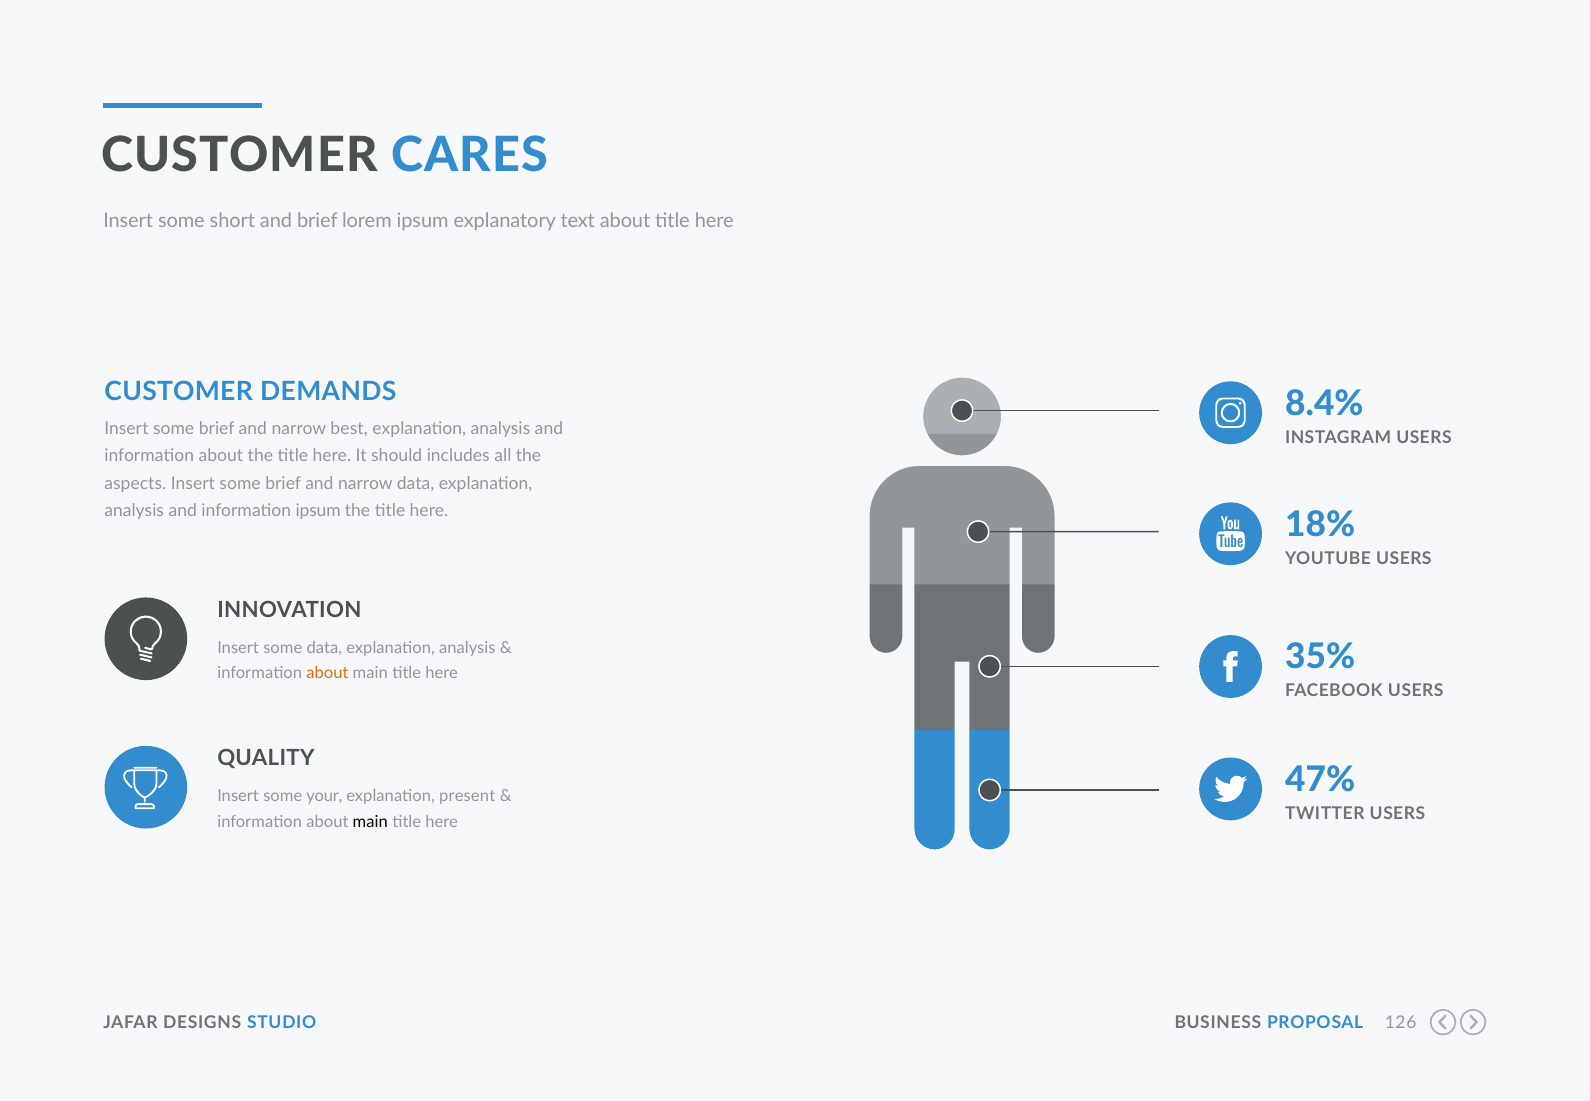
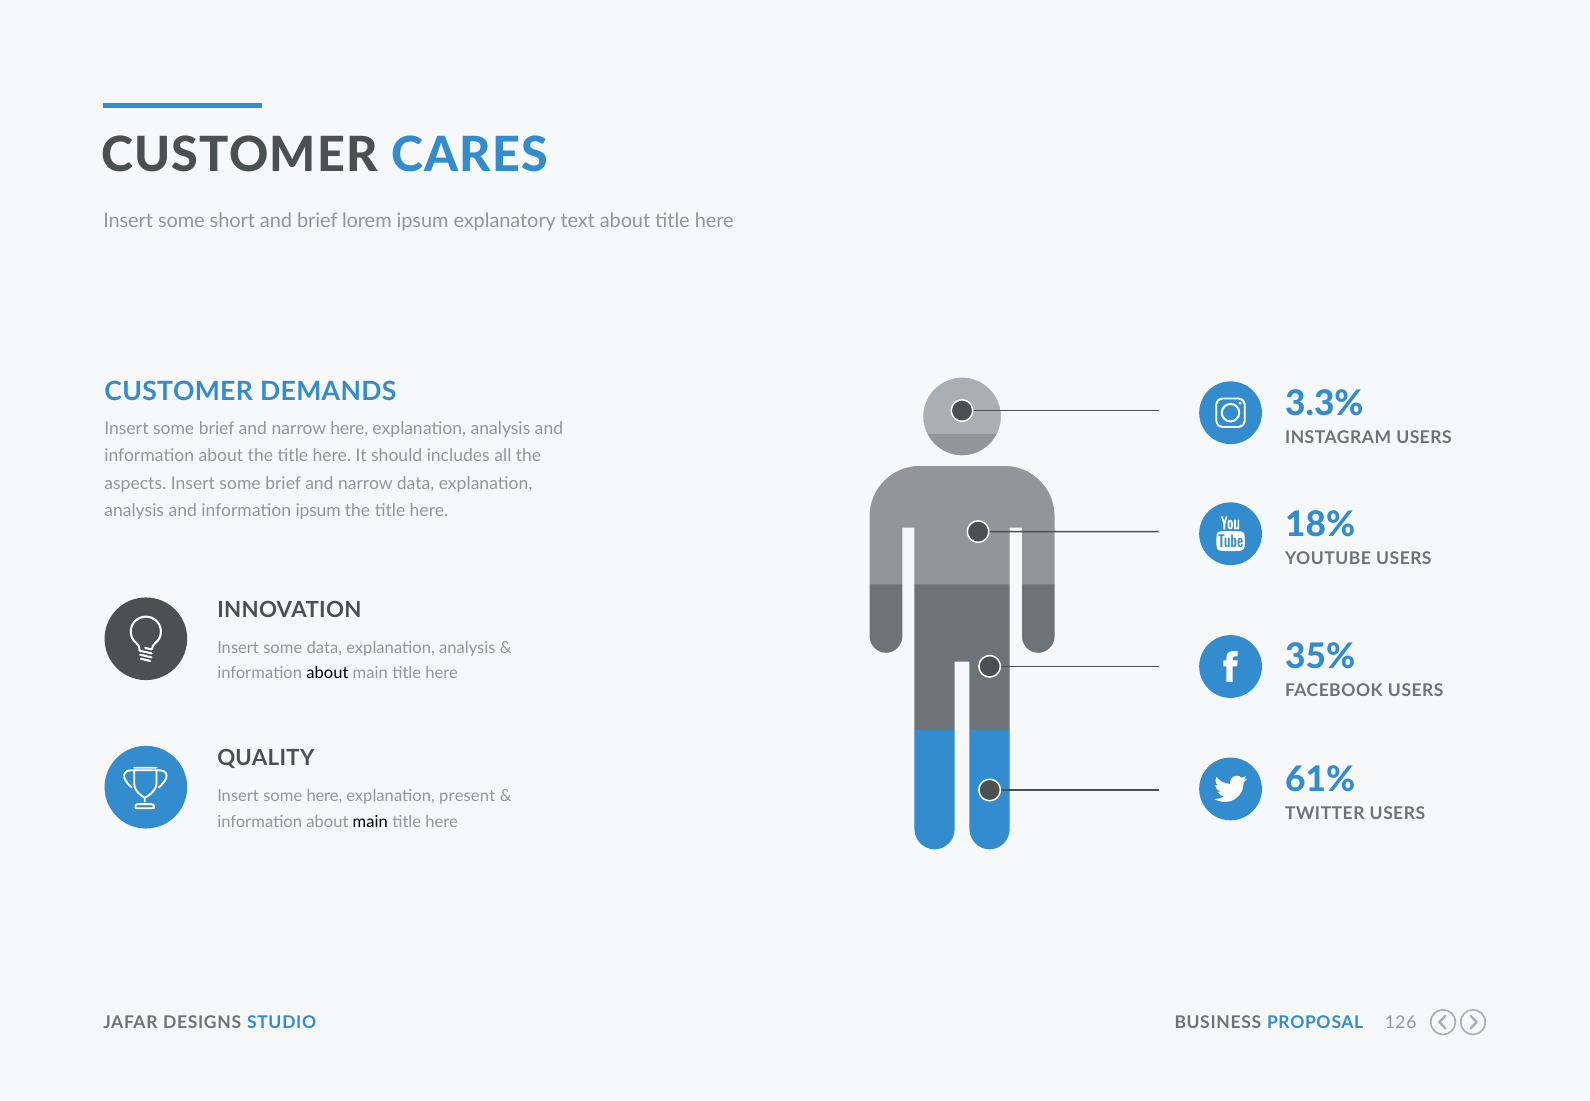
8.4%: 8.4% -> 3.3%
narrow best: best -> here
about at (327, 673) colour: orange -> black
47%: 47% -> 61%
some your: your -> here
